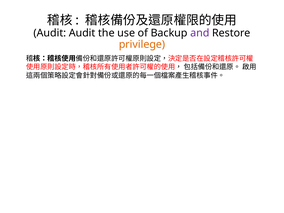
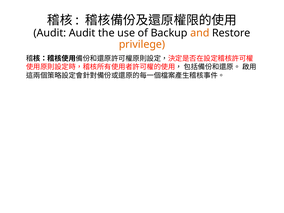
and colour: purple -> orange
